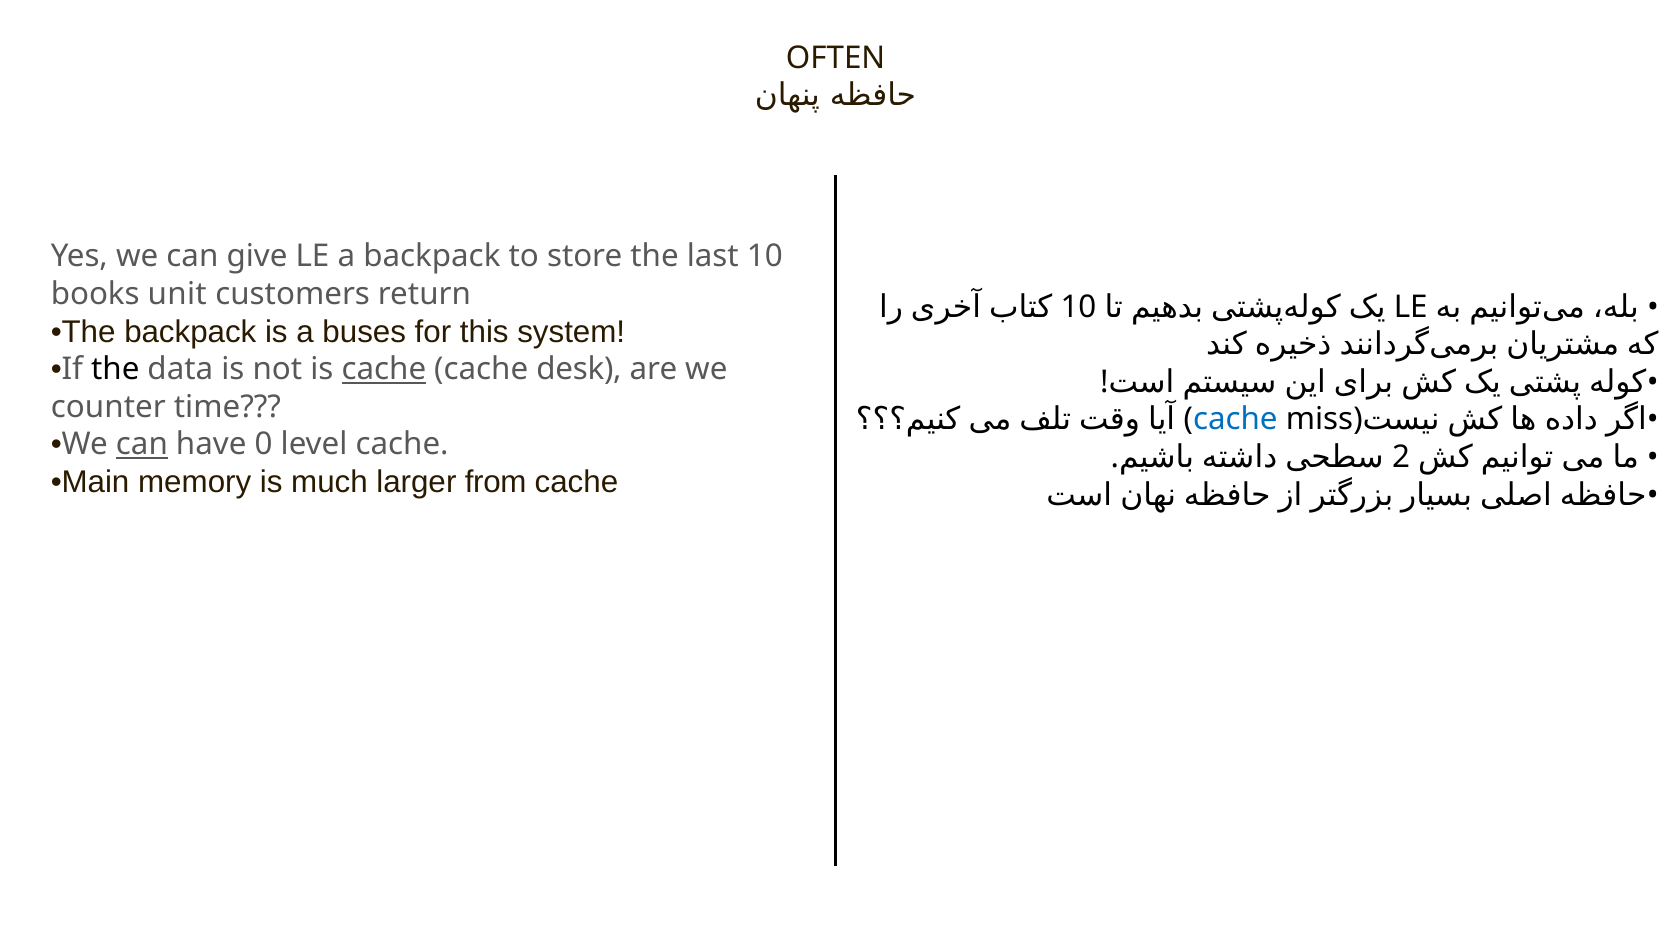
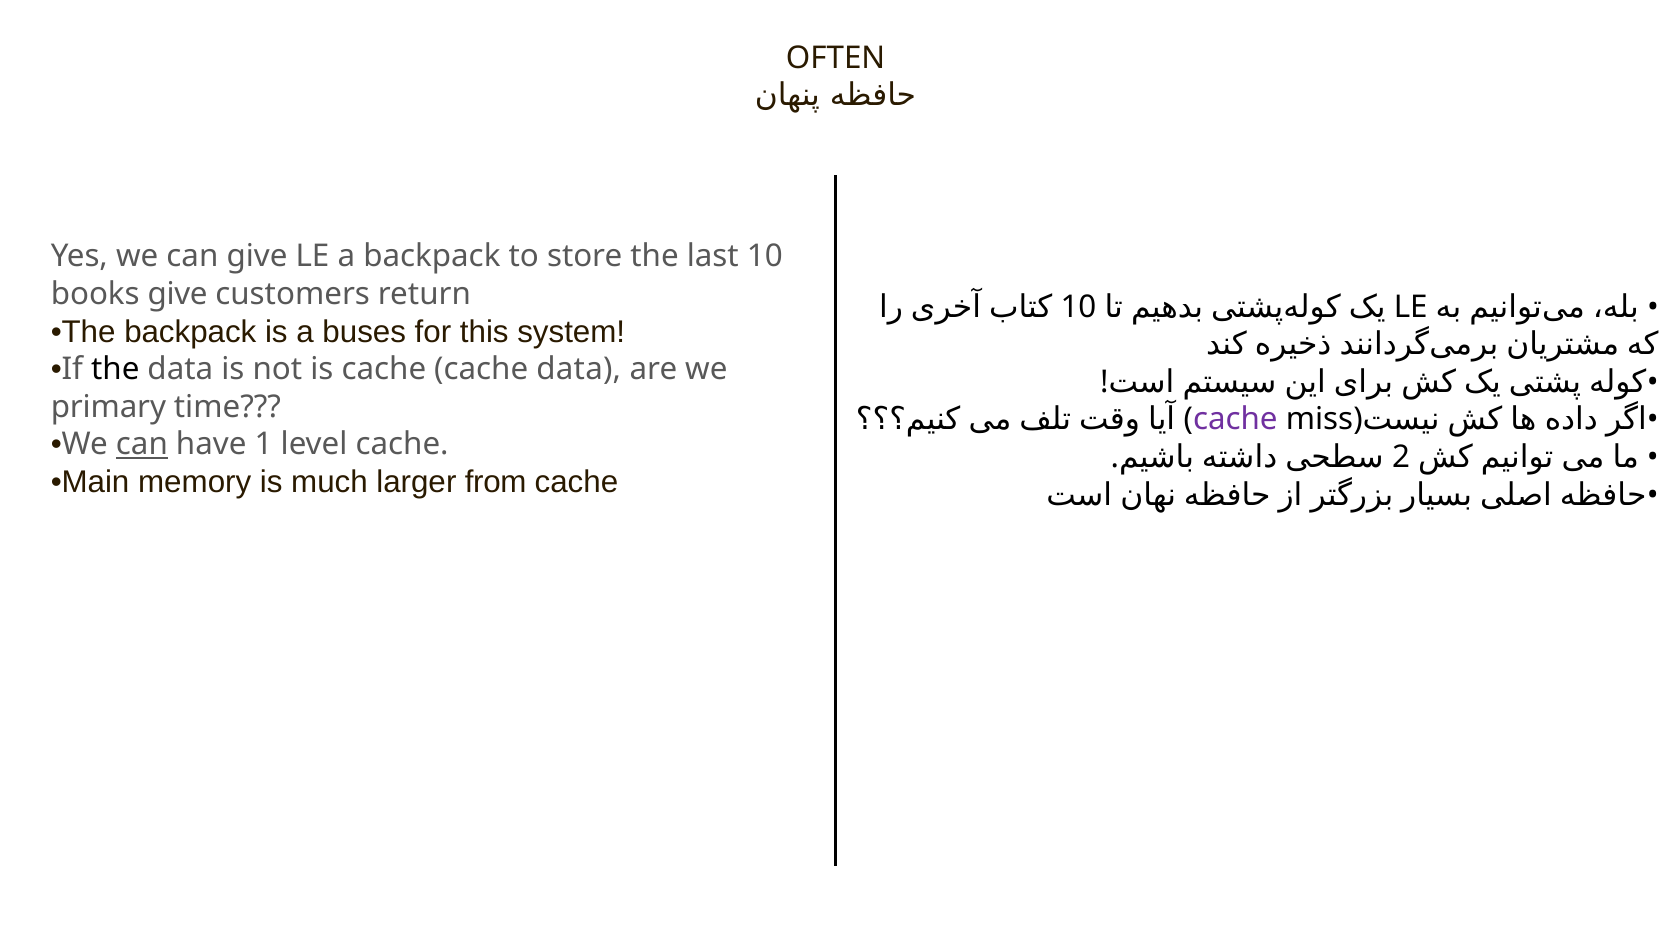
books unit: unit -> give
cache at (384, 369) underline: present -> none
cache desk: desk -> data
counter: counter -> primary
cache at (1235, 420) colour: blue -> purple
0: 0 -> 1
